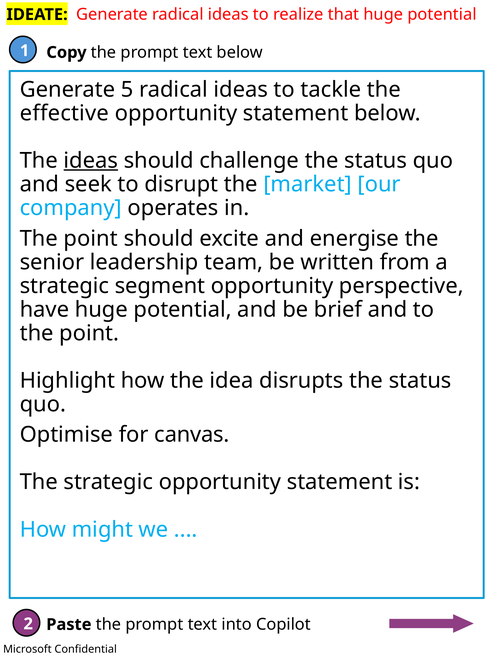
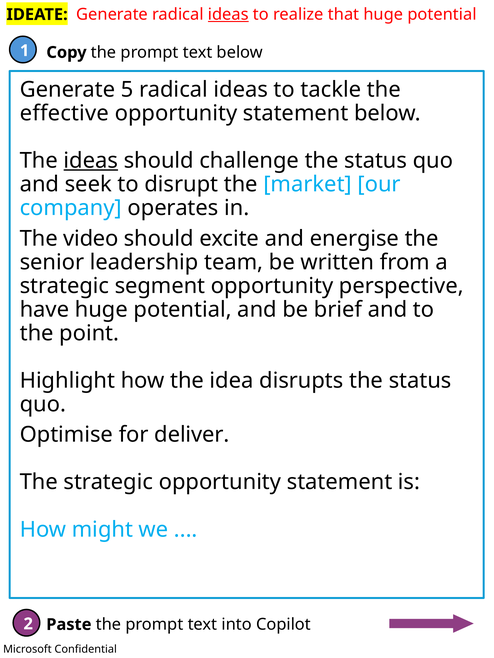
ideas at (228, 15) underline: none -> present
point at (91, 239): point -> video
canvas: canvas -> deliver
